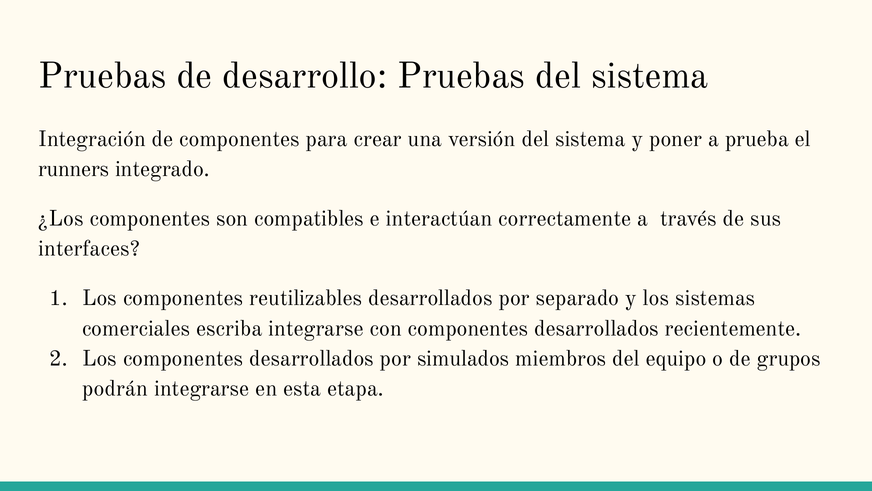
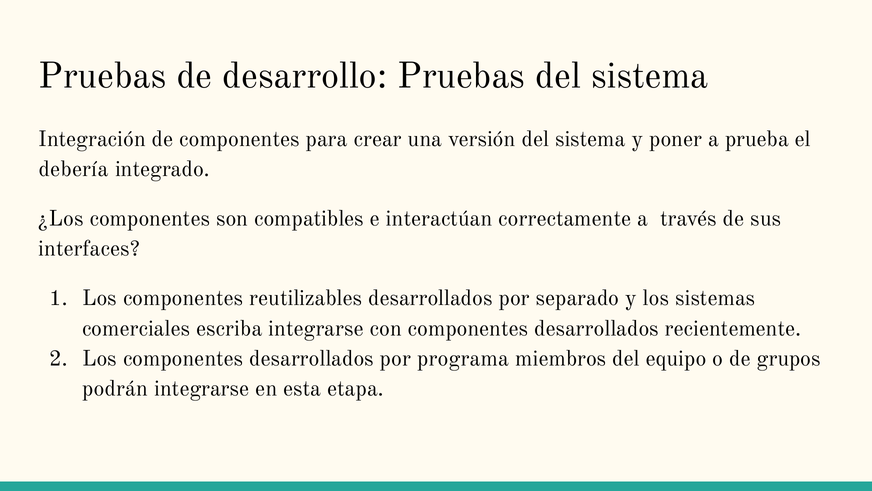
runners: runners -> debería
simulados: simulados -> programa
